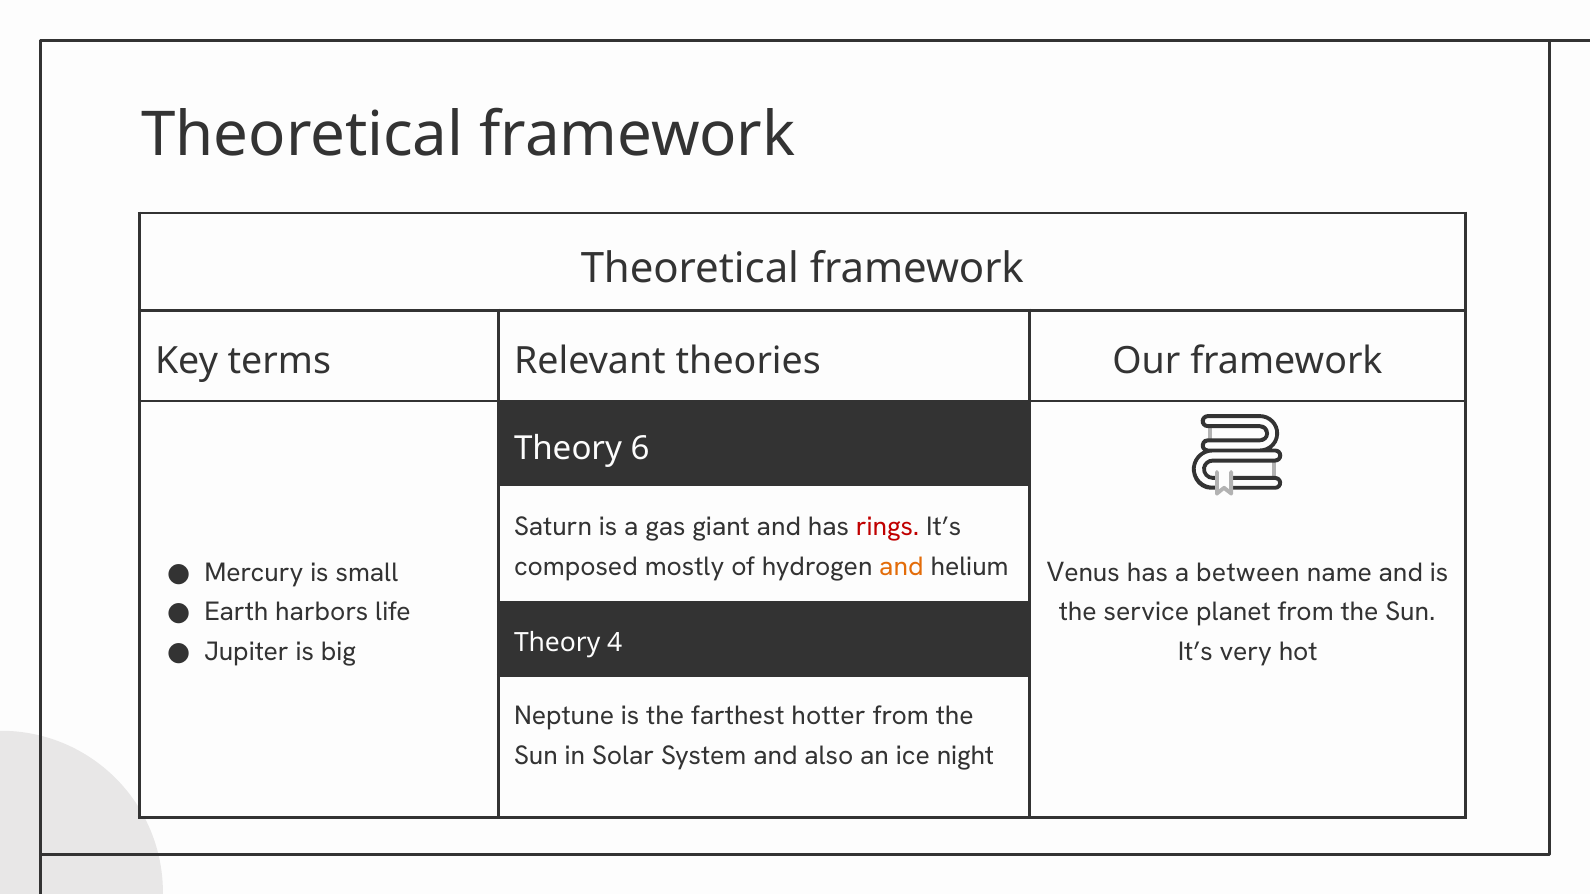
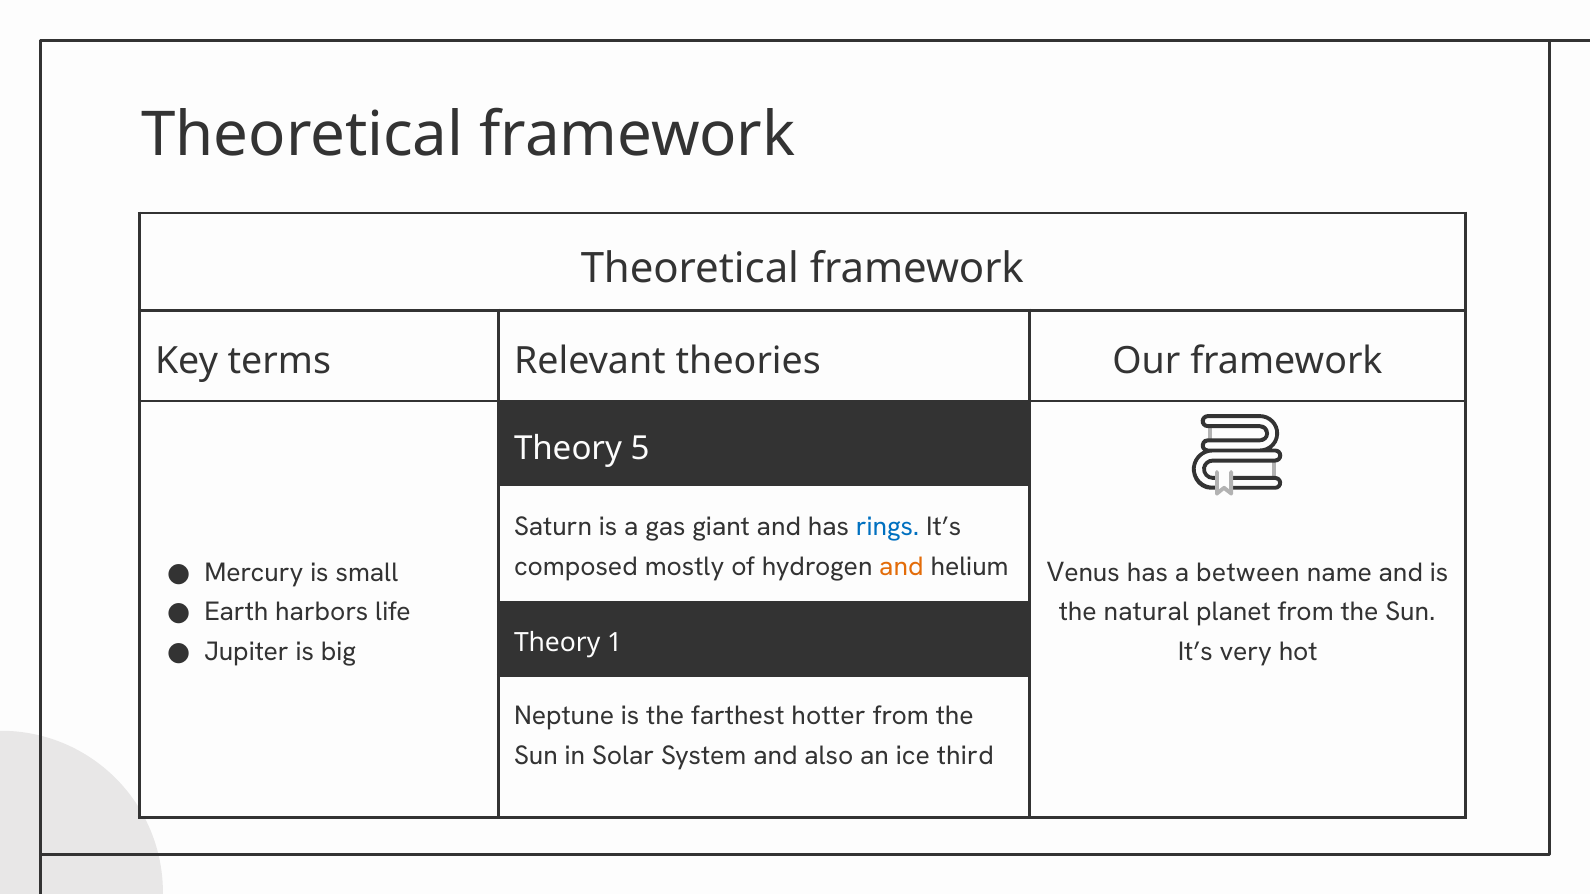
6: 6 -> 5
rings colour: red -> blue
service: service -> natural
4: 4 -> 1
night: night -> third
